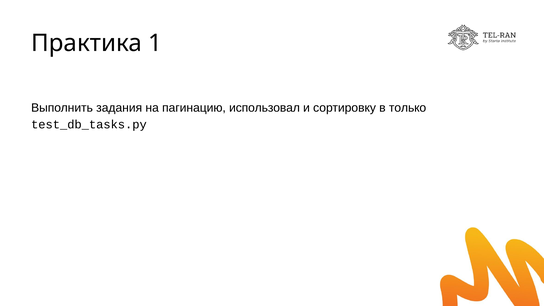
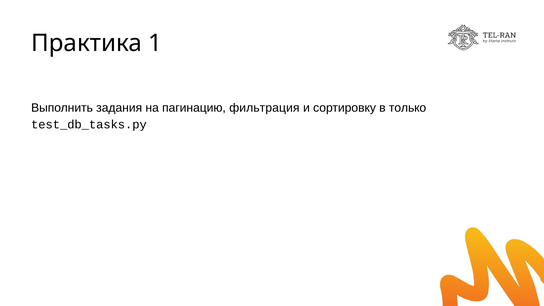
использовал: использовал -> фильтрация
